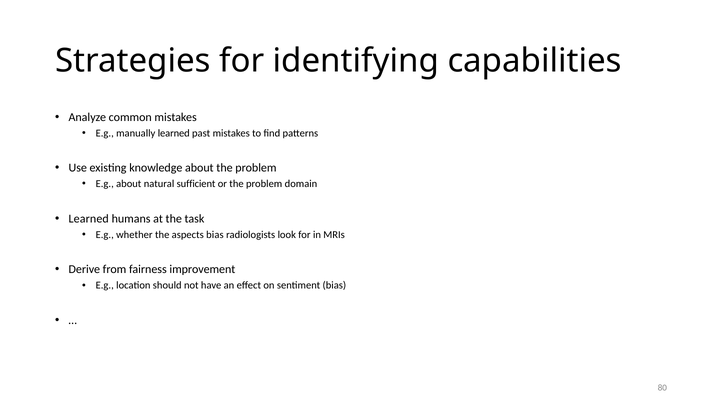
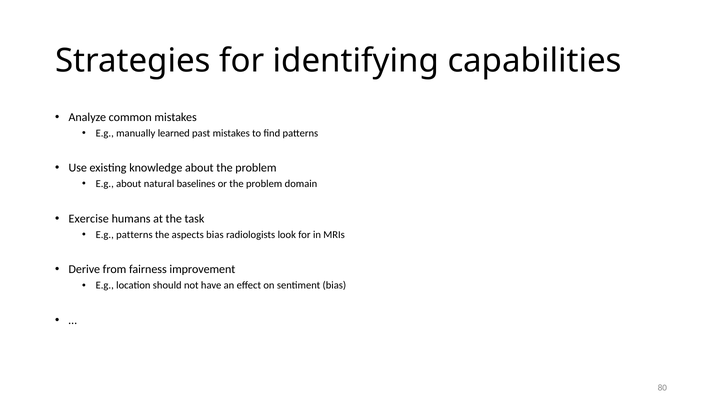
sufficient: sufficient -> baselines
Learned at (89, 219): Learned -> Exercise
E.g whether: whether -> patterns
